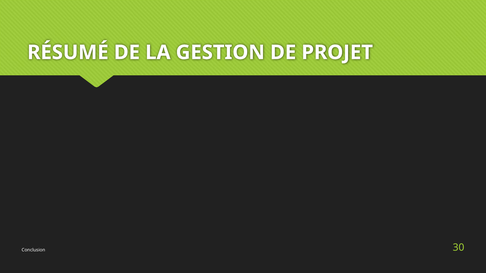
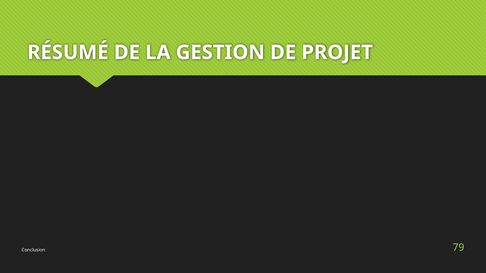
30: 30 -> 79
